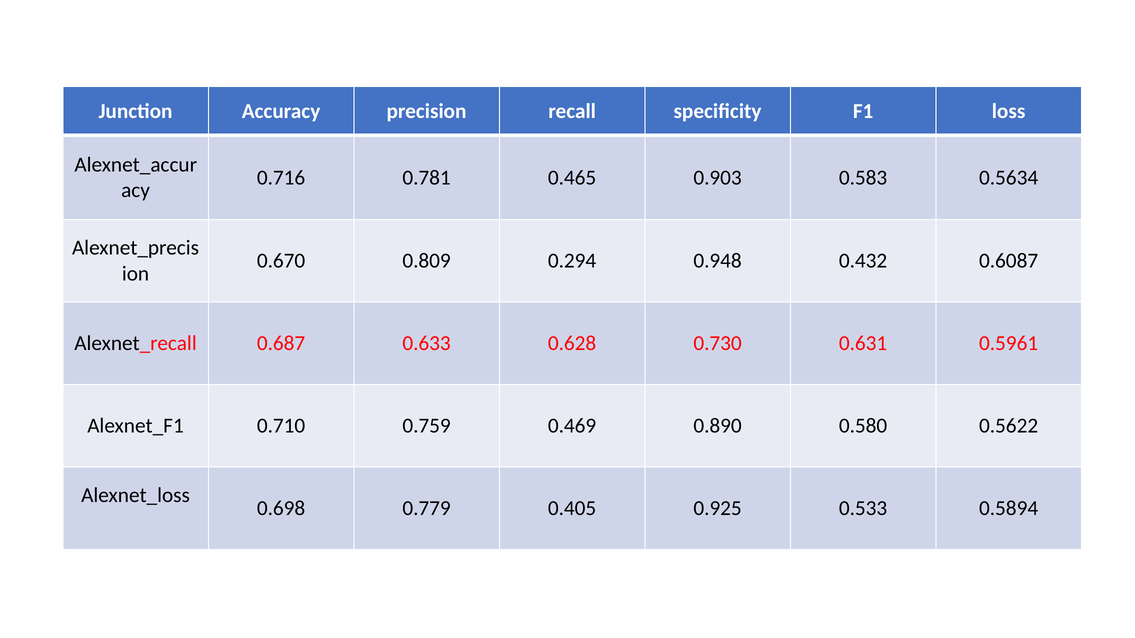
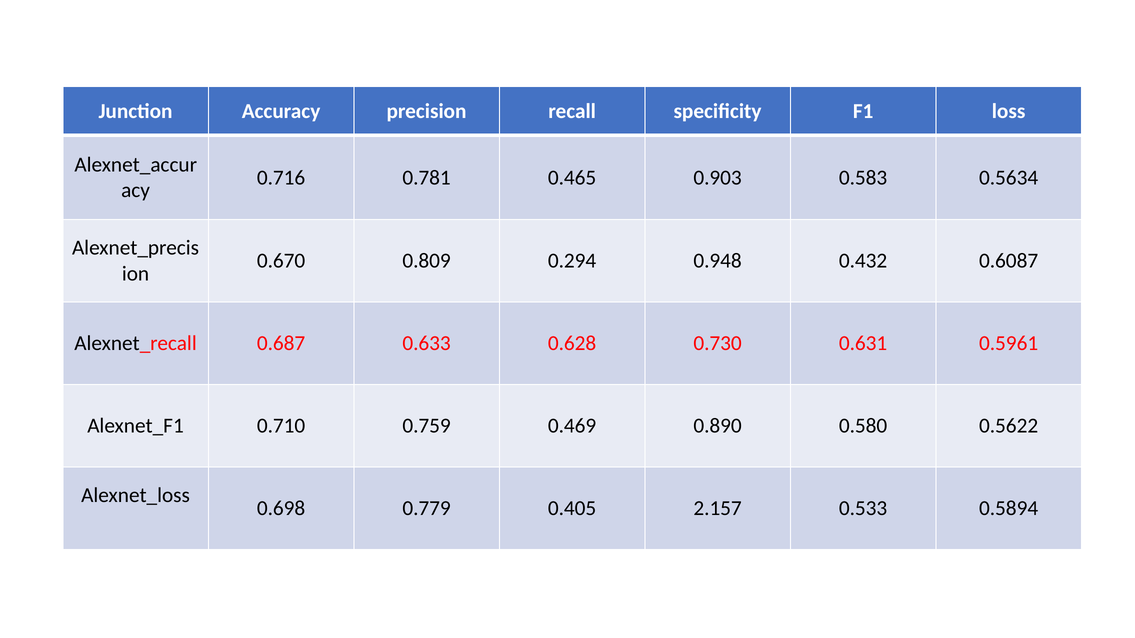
0.925: 0.925 -> 2.157
